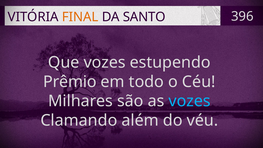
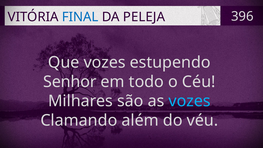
FINAL colour: orange -> blue
SANTO: SANTO -> PELEJA
Prêmio: Prêmio -> Senhor
